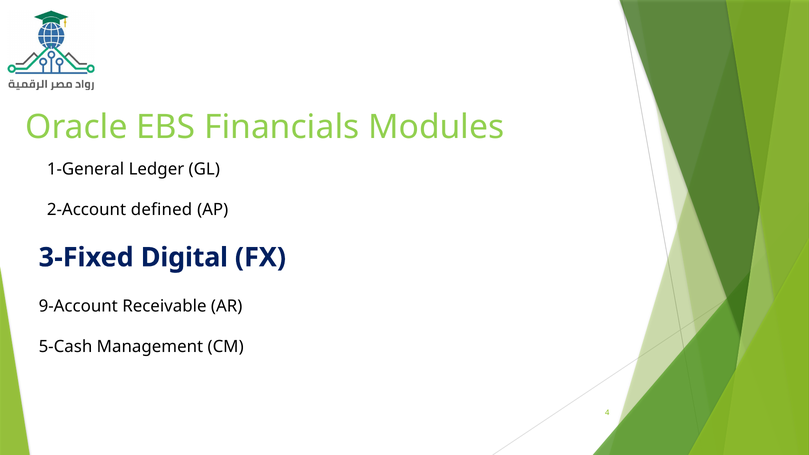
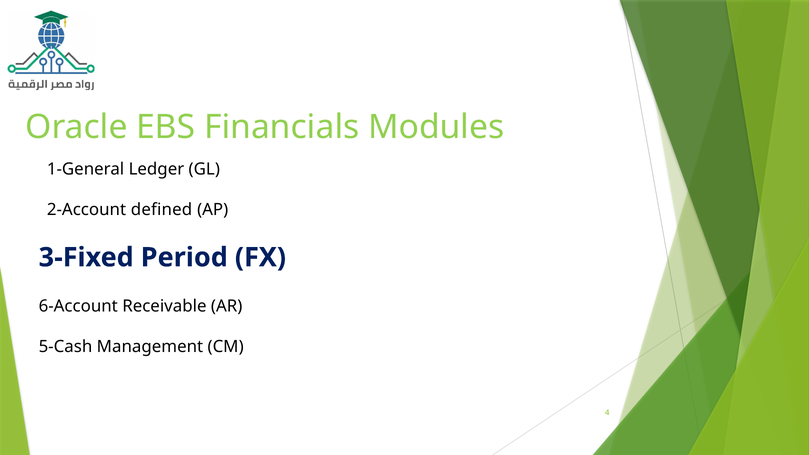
Digital: Digital -> Period
9-Account: 9-Account -> 6-Account
